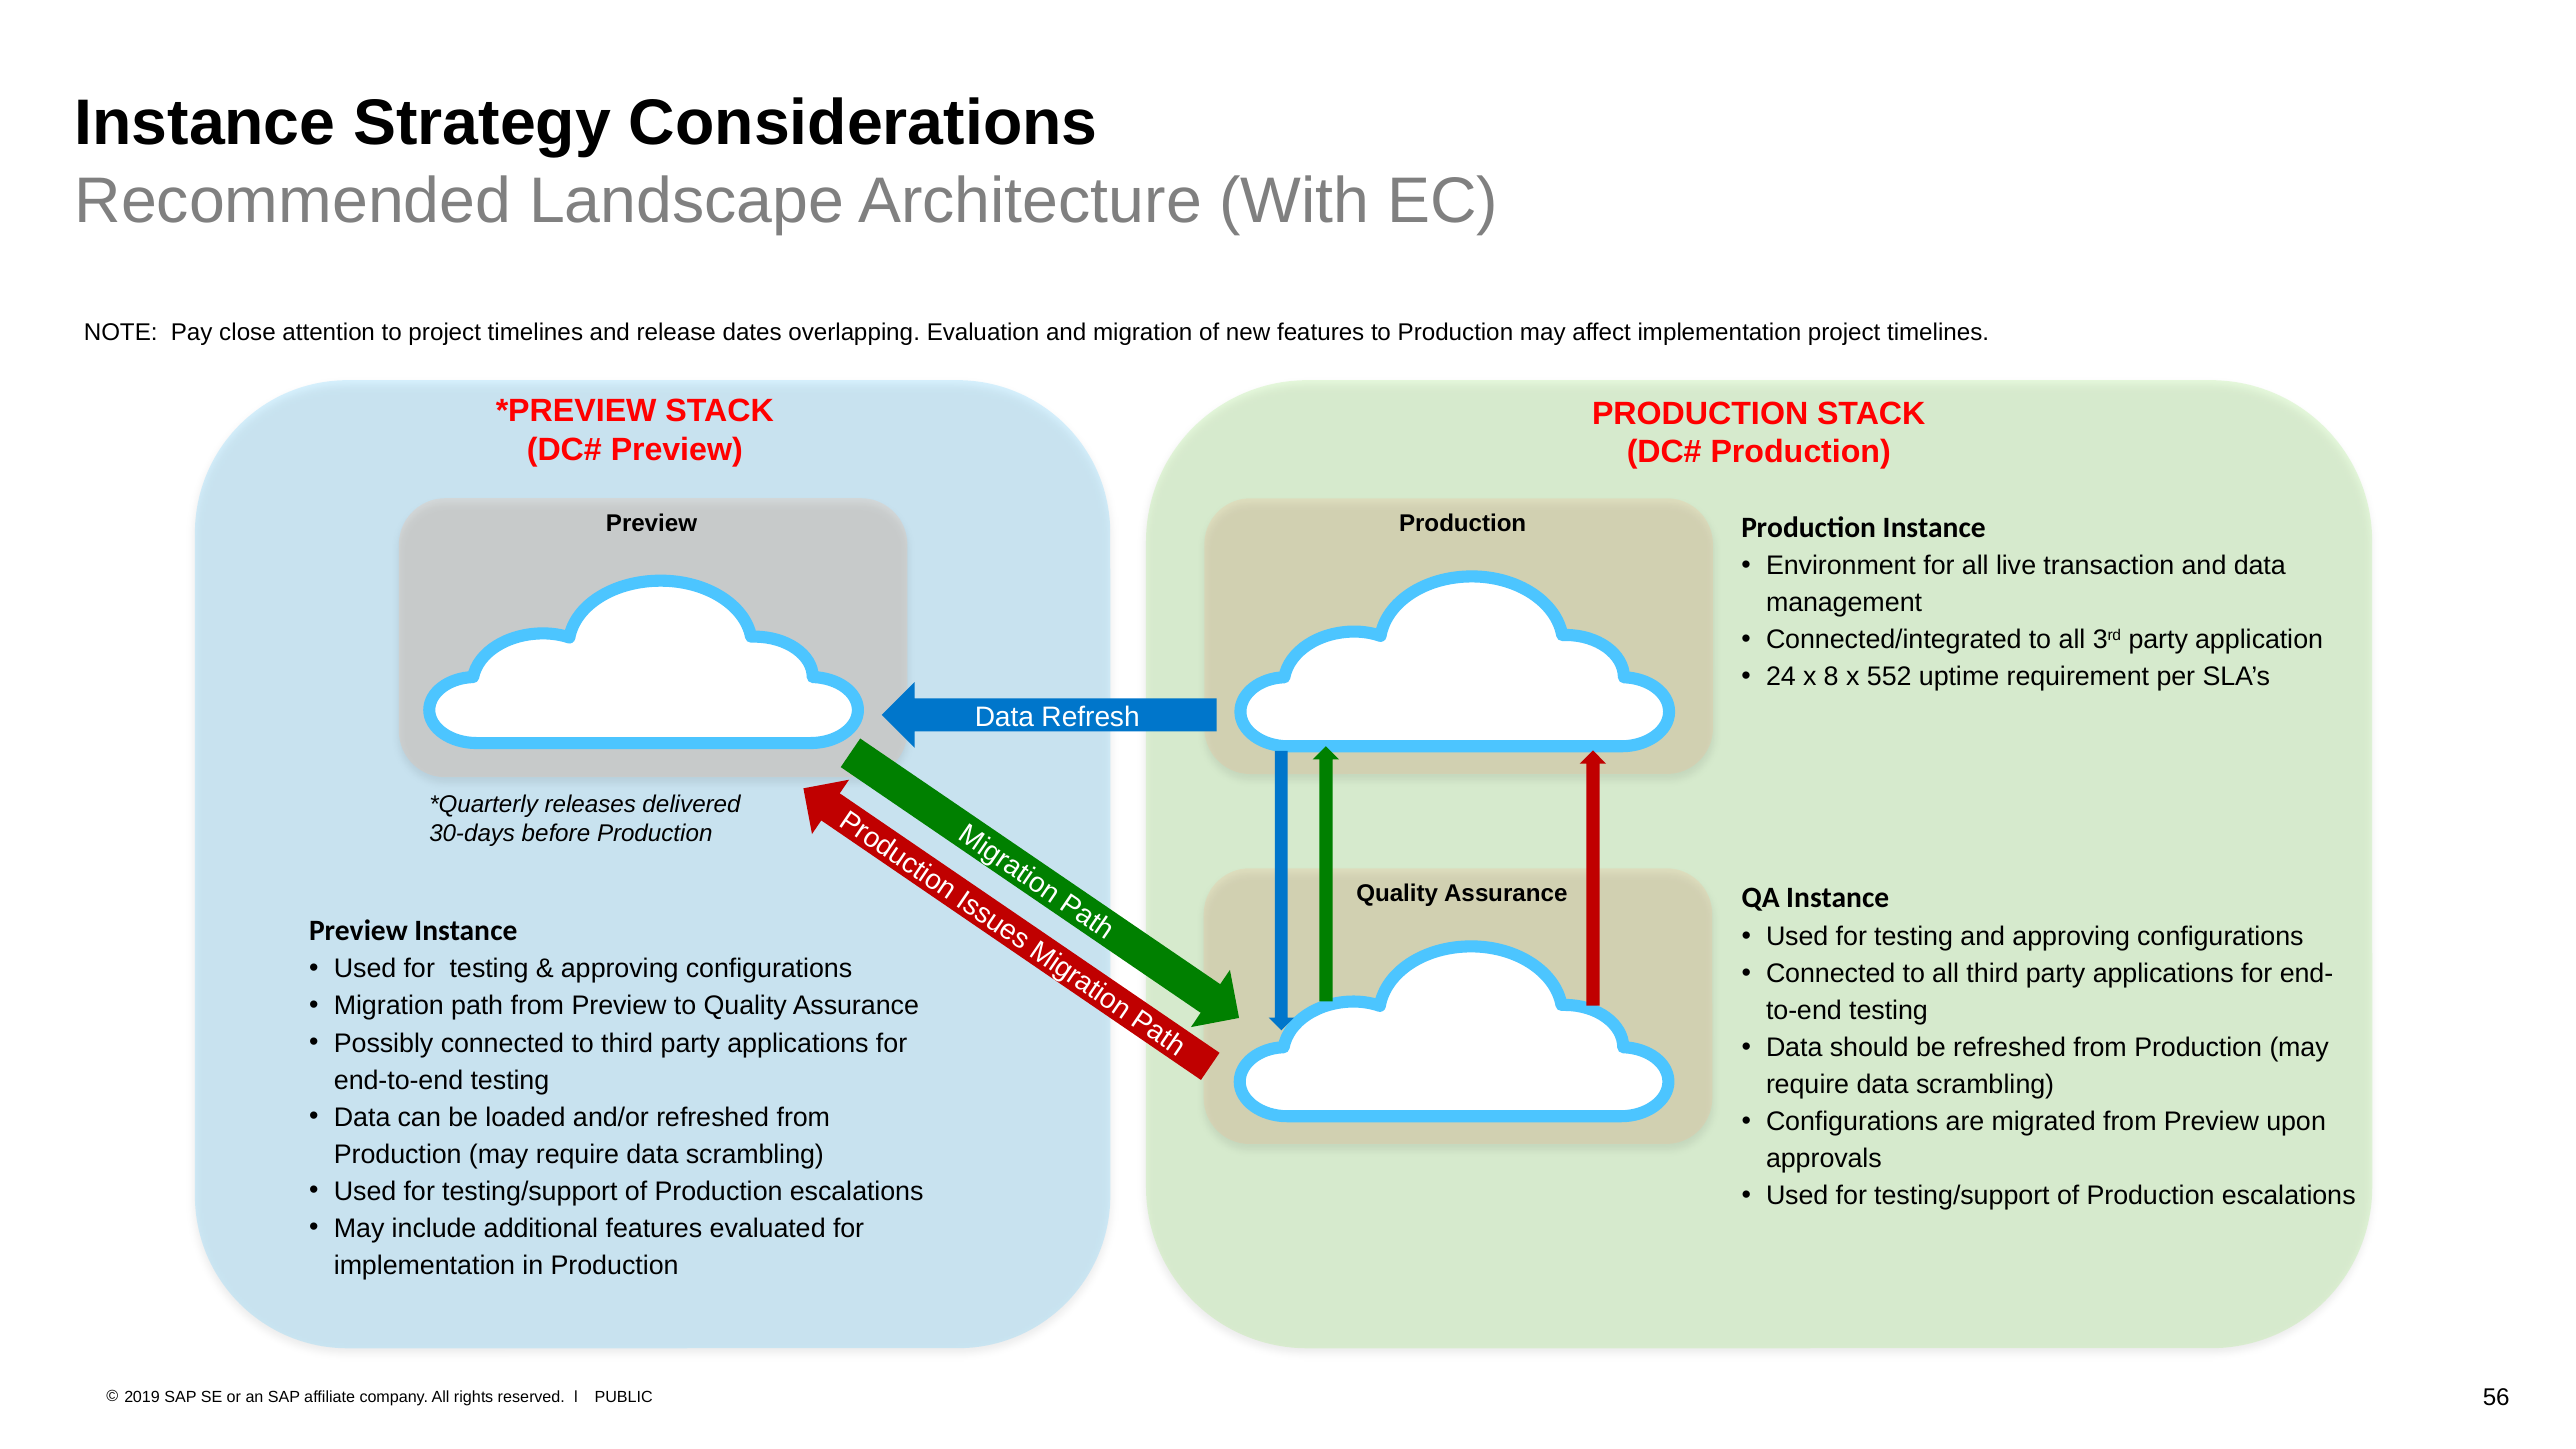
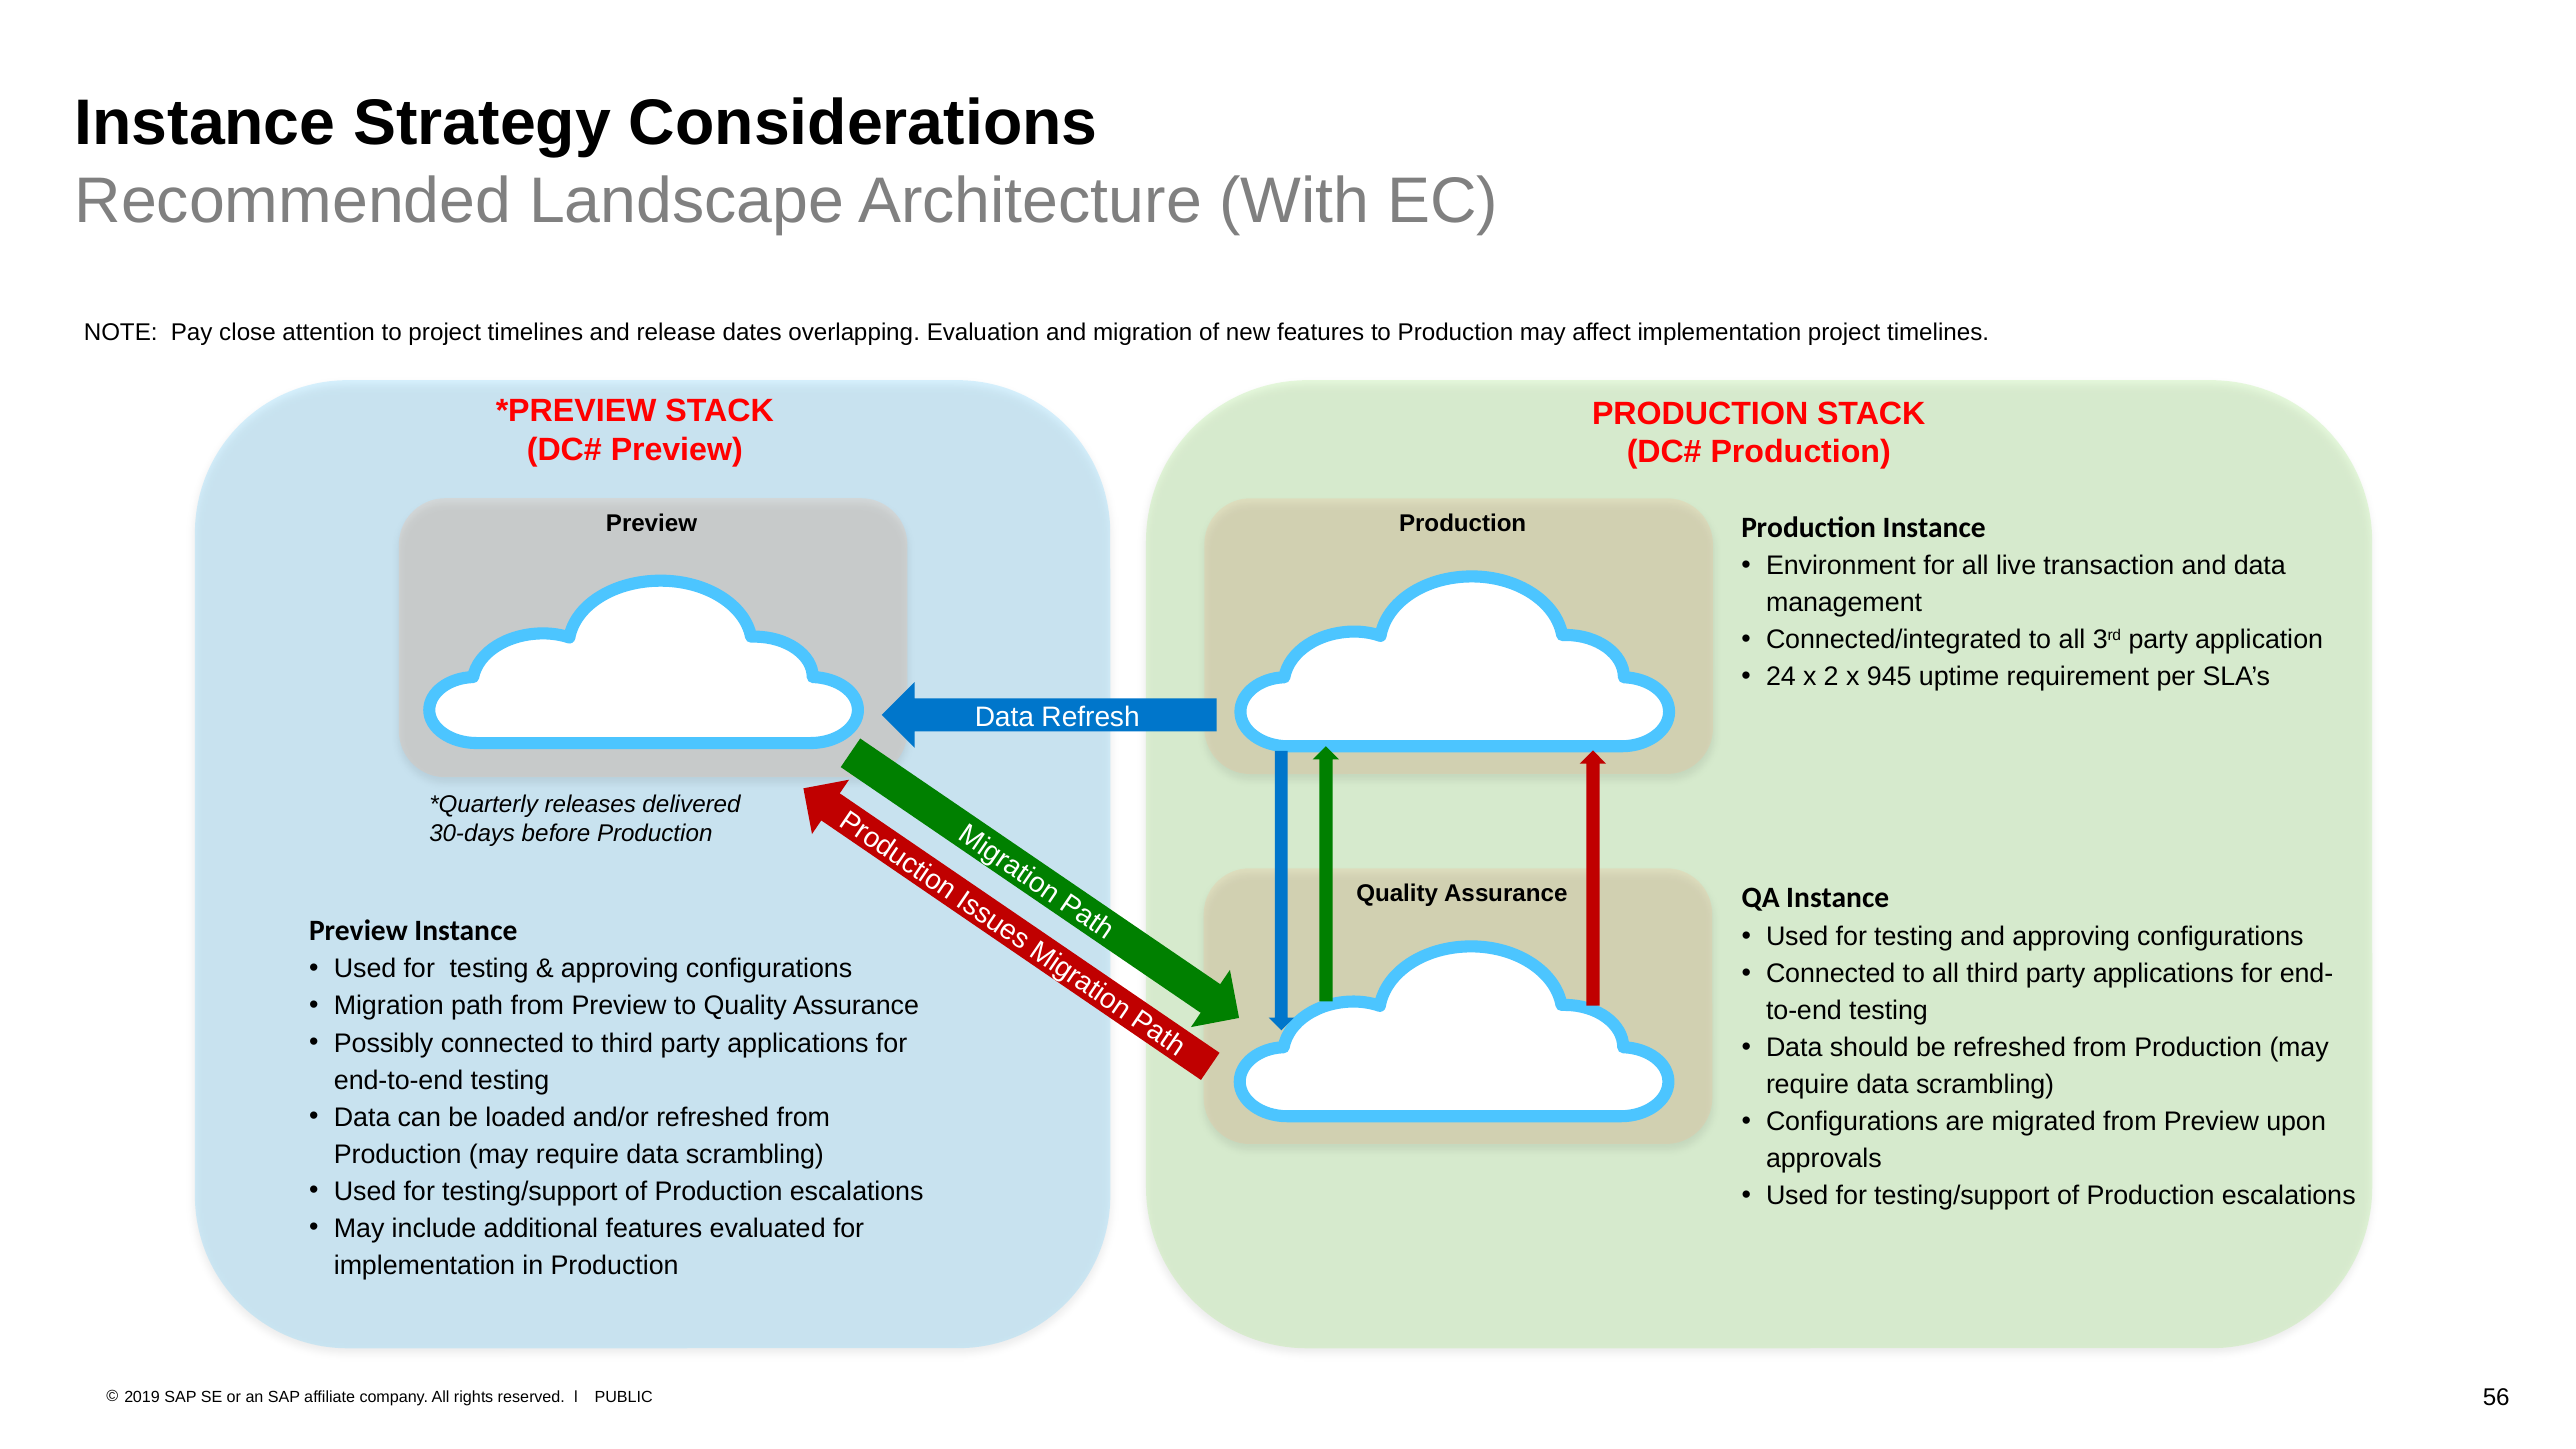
8: 8 -> 2
552: 552 -> 945
